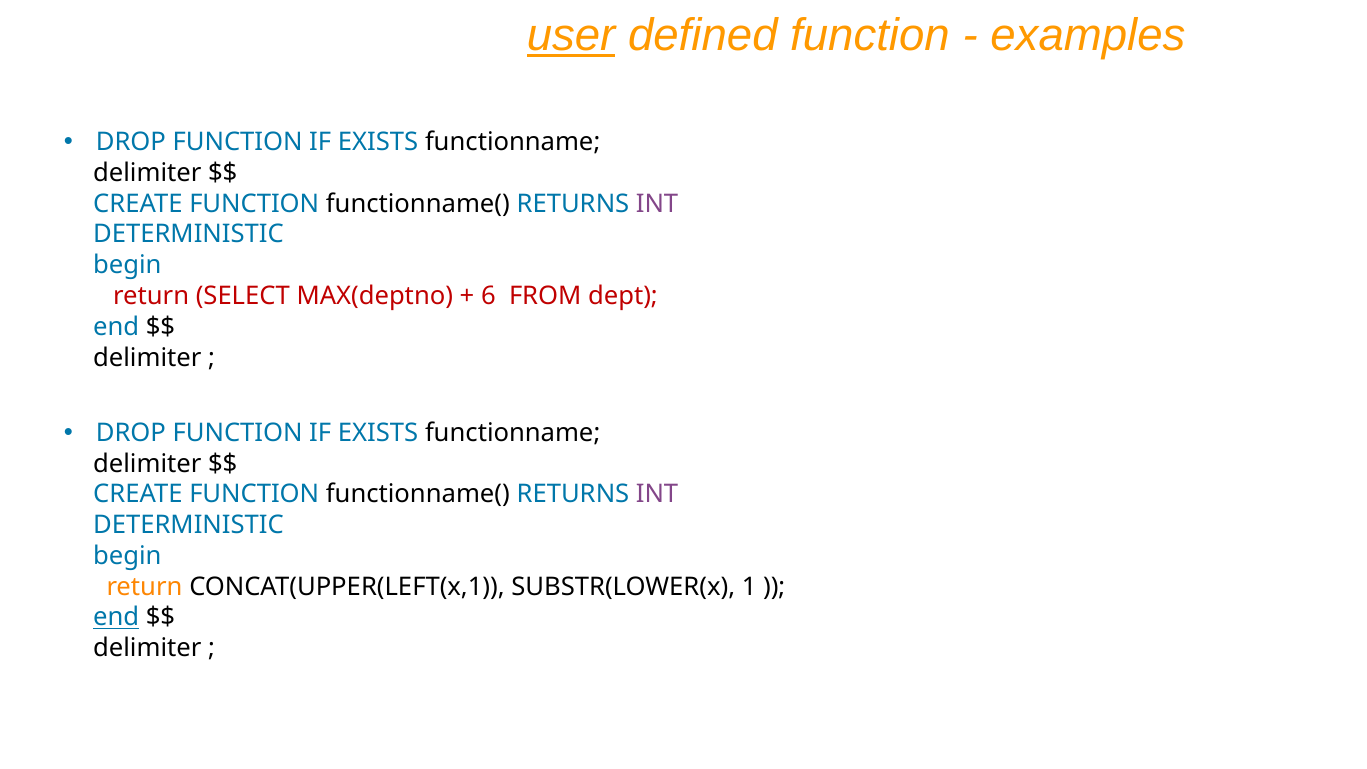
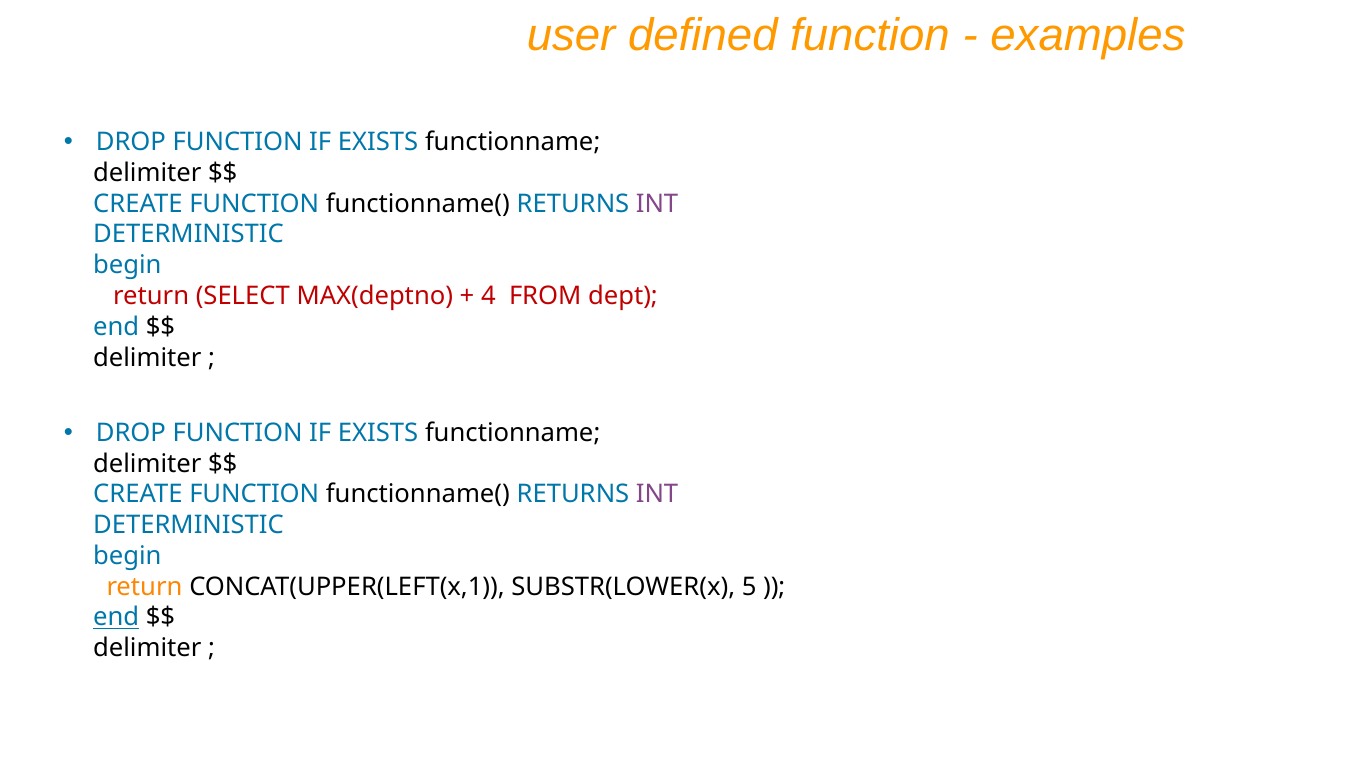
user underline: present -> none
6: 6 -> 4
1: 1 -> 5
